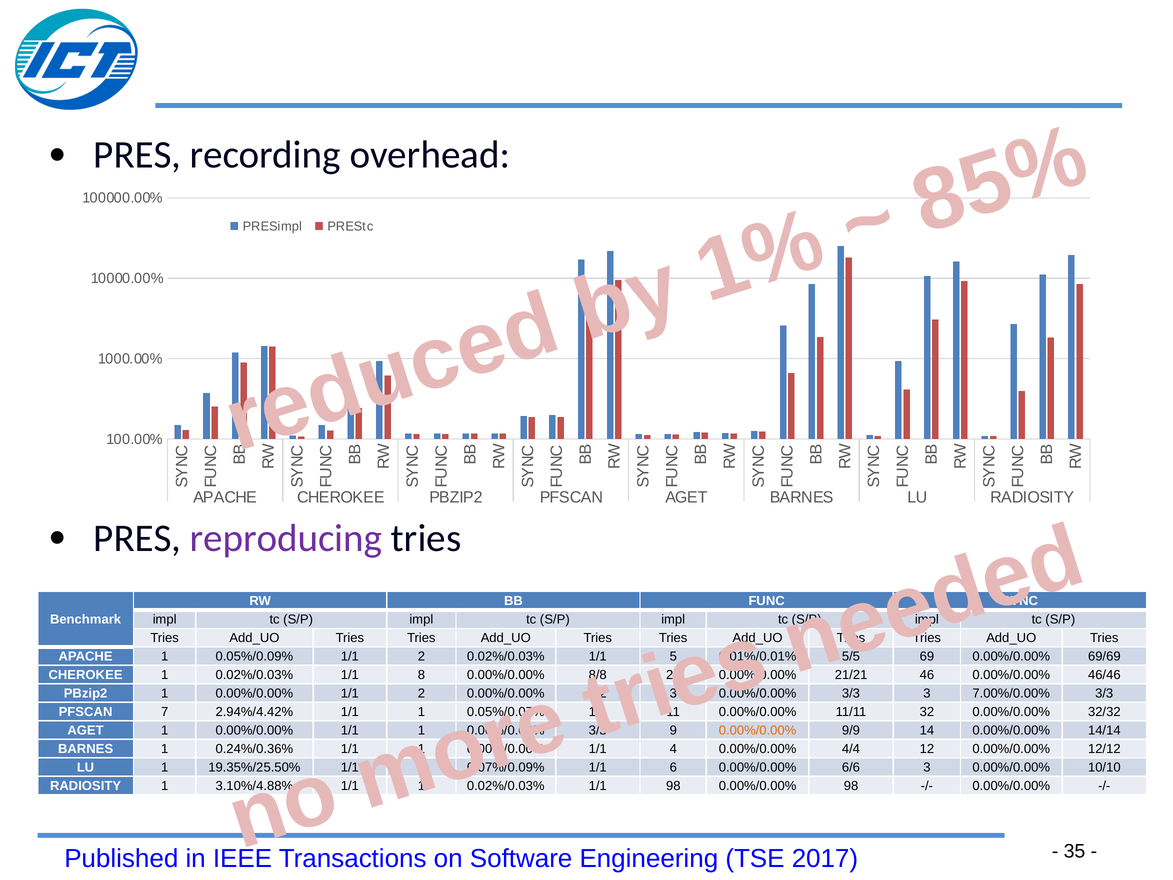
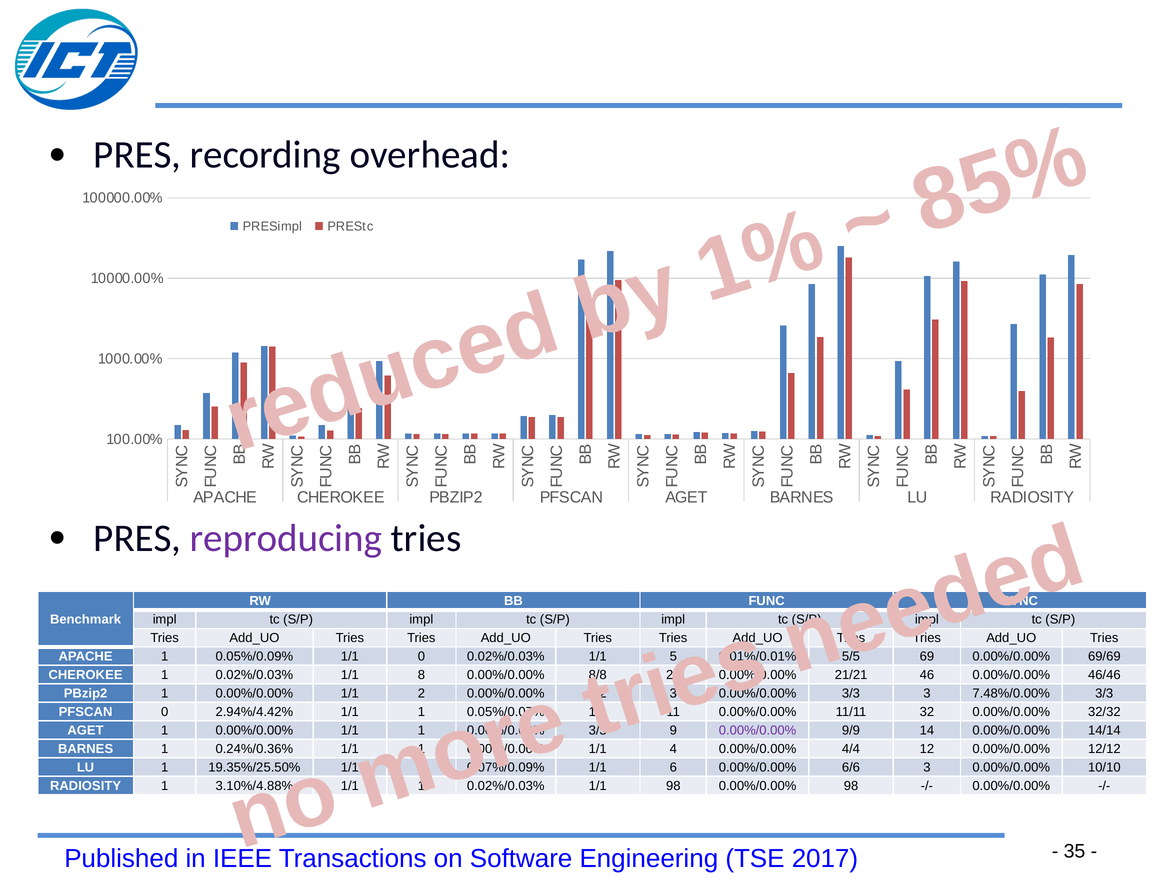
0.05%/0.09% 1/1 2: 2 -> 0
7.00%/0.00%: 7.00%/0.00% -> 7.48%/0.00%
PFSCAN 7: 7 -> 0
0.00%/0.00% at (758, 730) colour: orange -> purple
